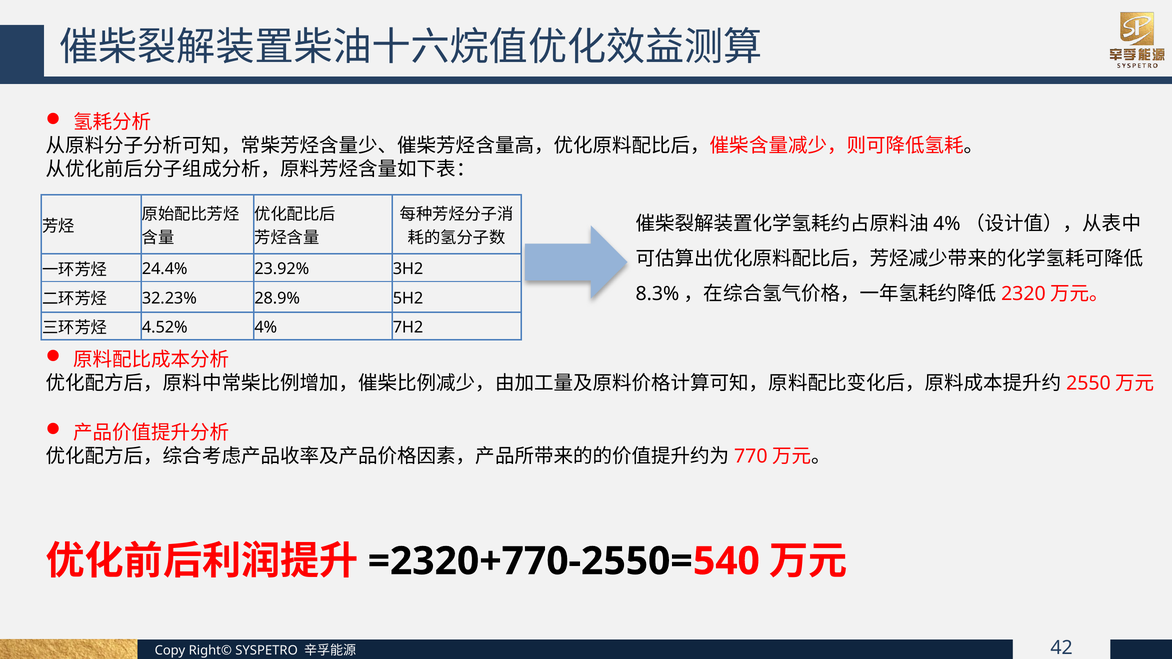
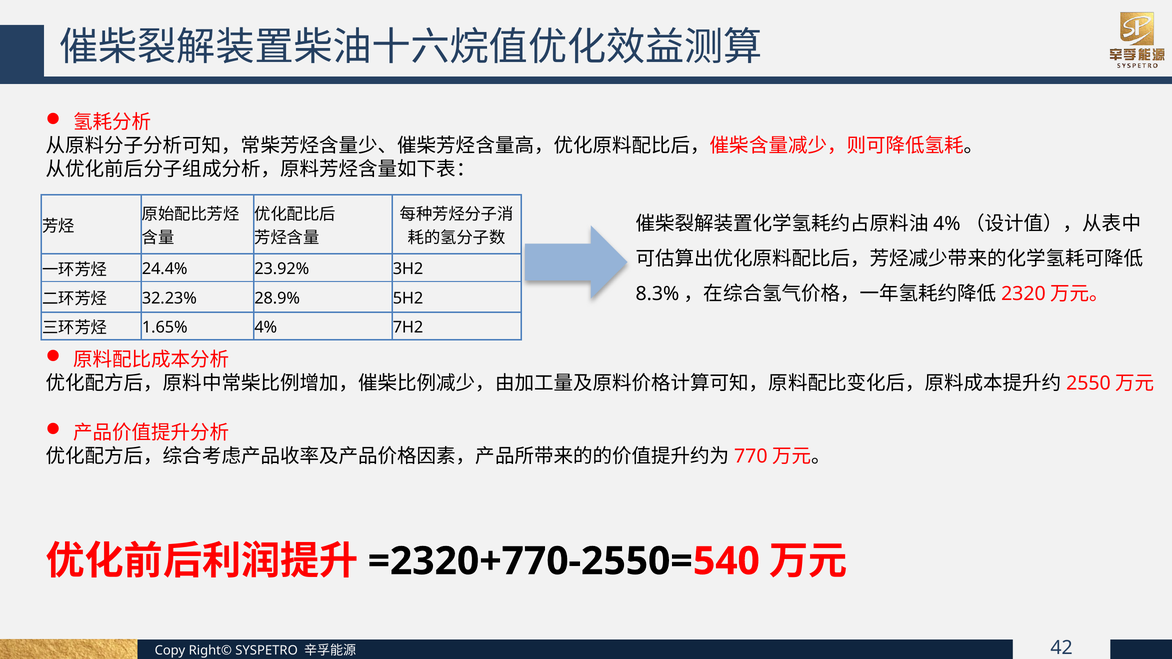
4.52%: 4.52% -> 1.65%
